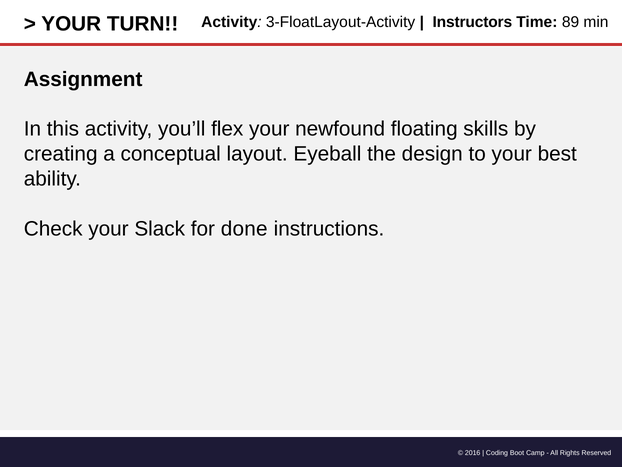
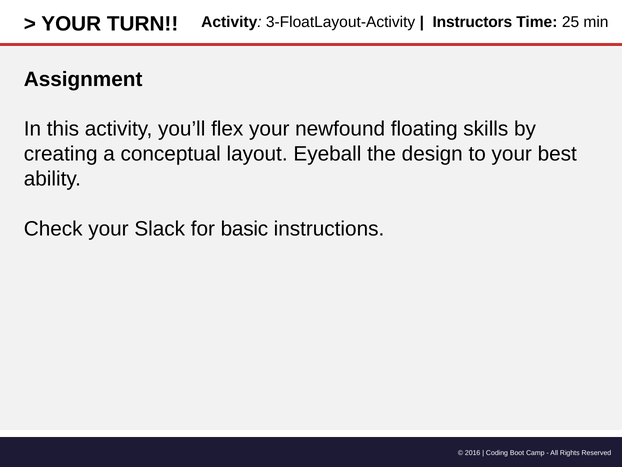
89: 89 -> 25
done: done -> basic
